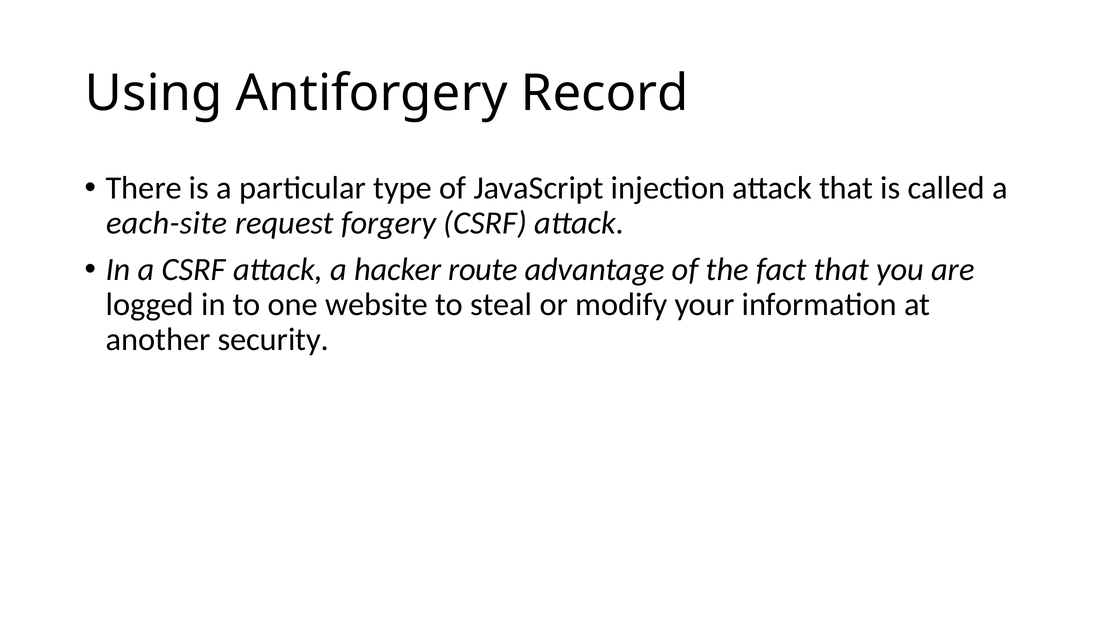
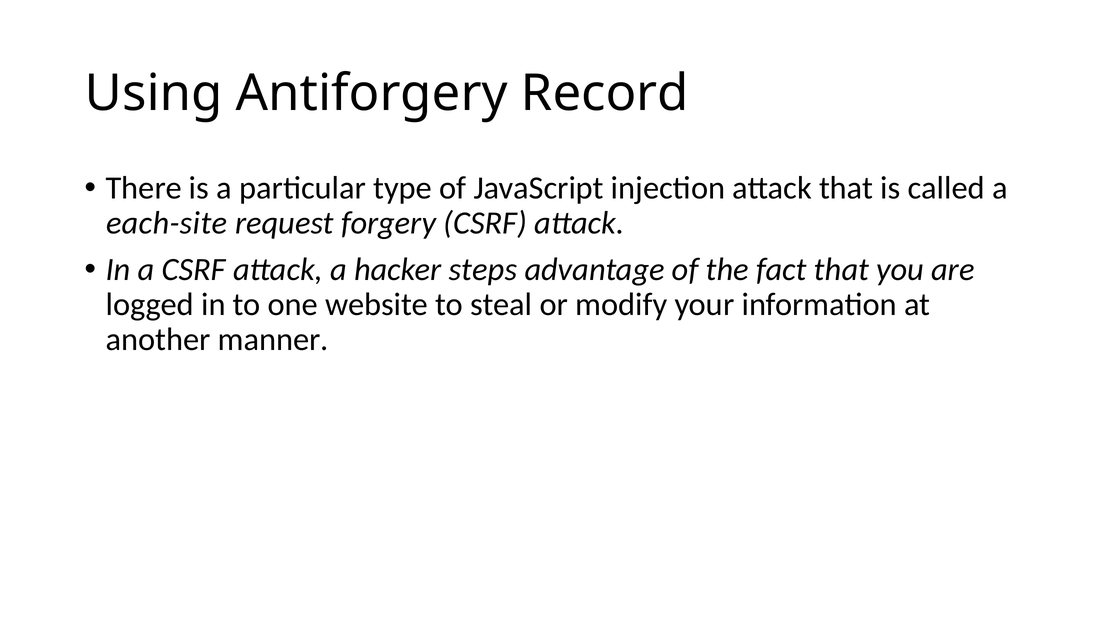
route: route -> steps
security: security -> manner
